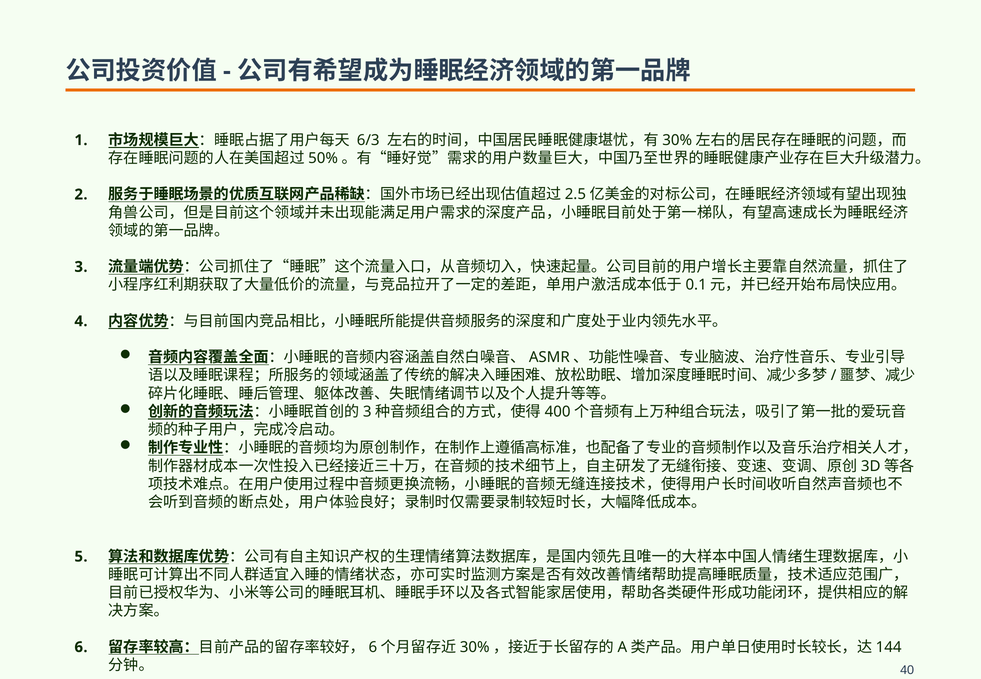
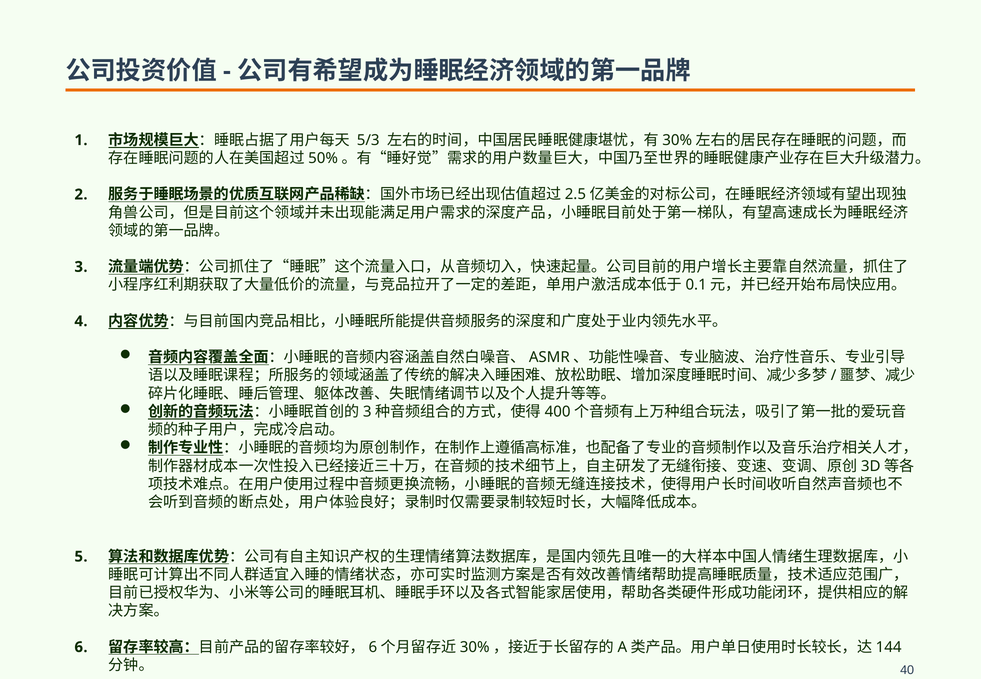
6/3: 6/3 -> 5/3
